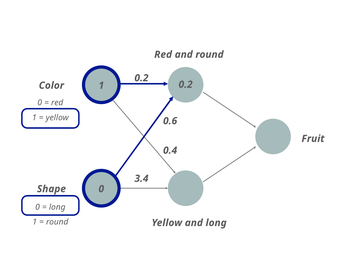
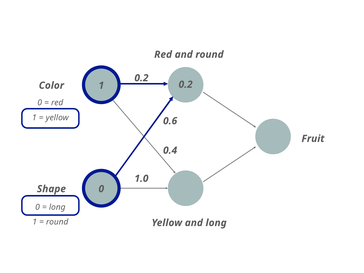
3.4: 3.4 -> 1.0
